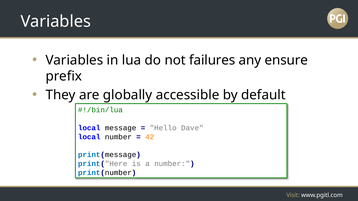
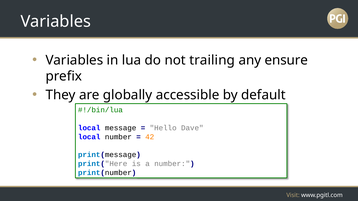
failures: failures -> trailing
